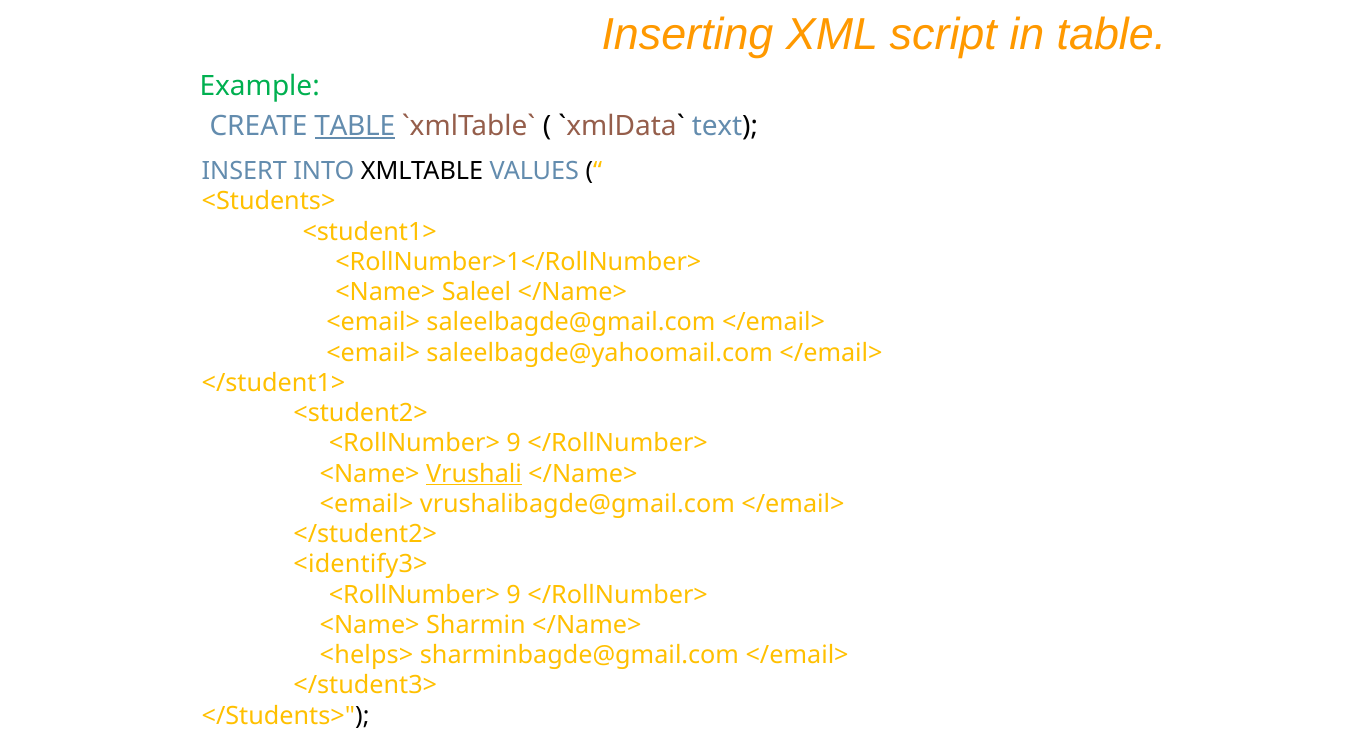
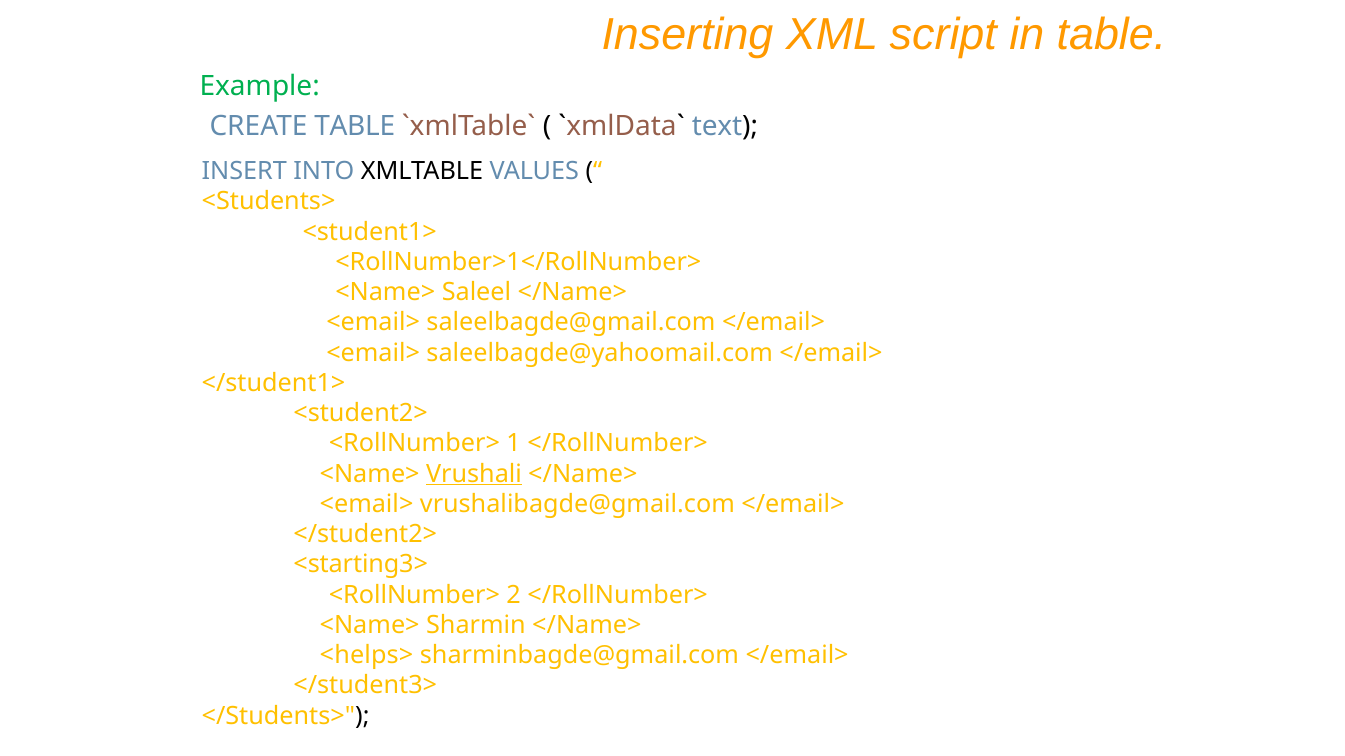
TABLE at (355, 126) underline: present -> none
9 at (514, 444): 9 -> 1
<identify3>: <identify3> -> <starting3>
9 at (514, 595): 9 -> 2
